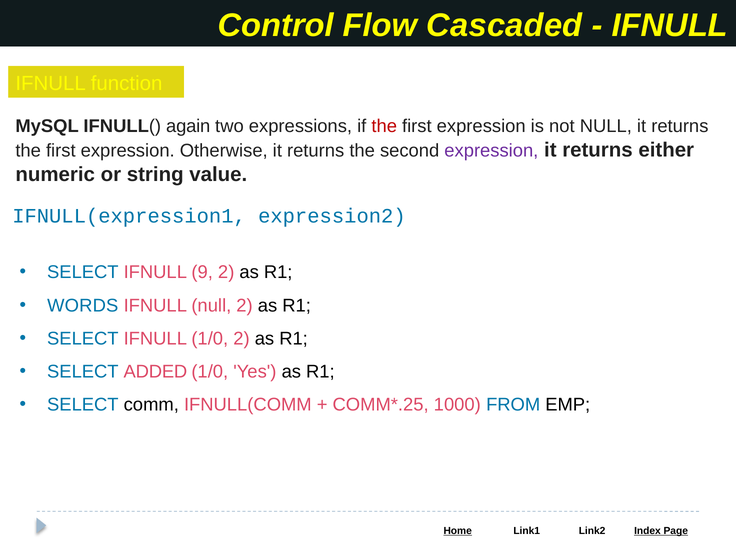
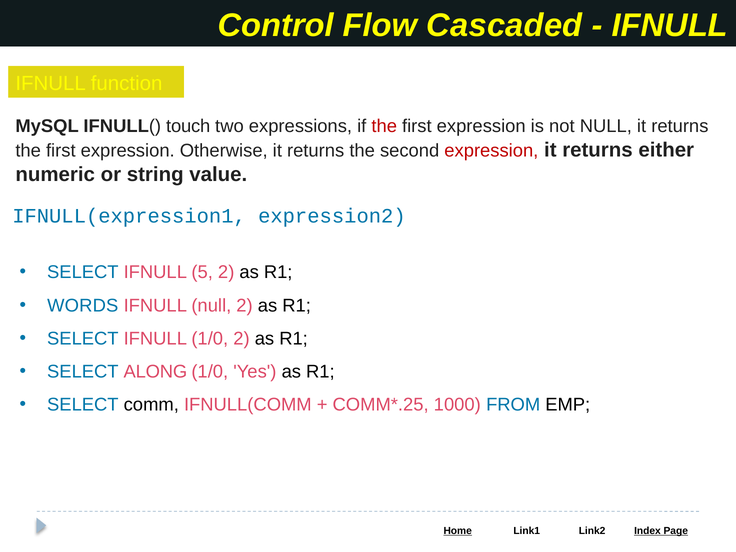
again: again -> touch
expression at (491, 150) colour: purple -> red
9: 9 -> 5
ADDED: ADDED -> ALONG
